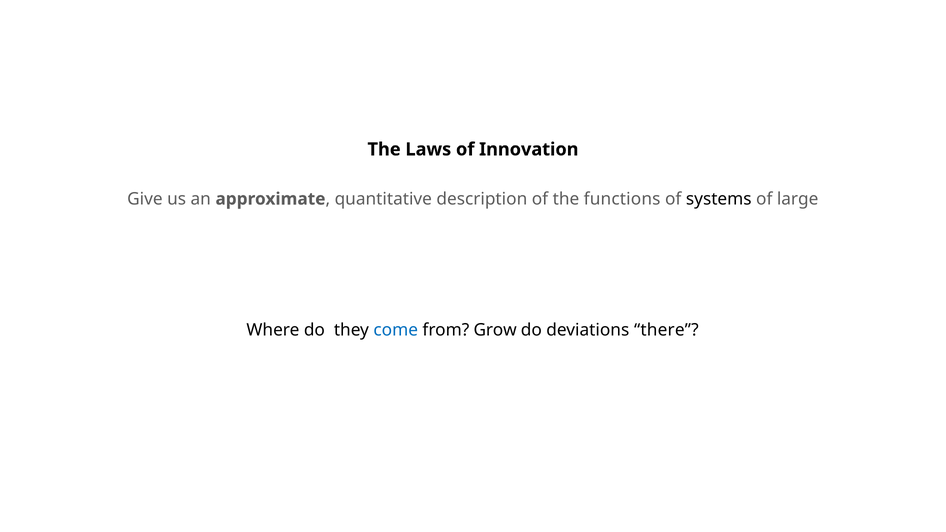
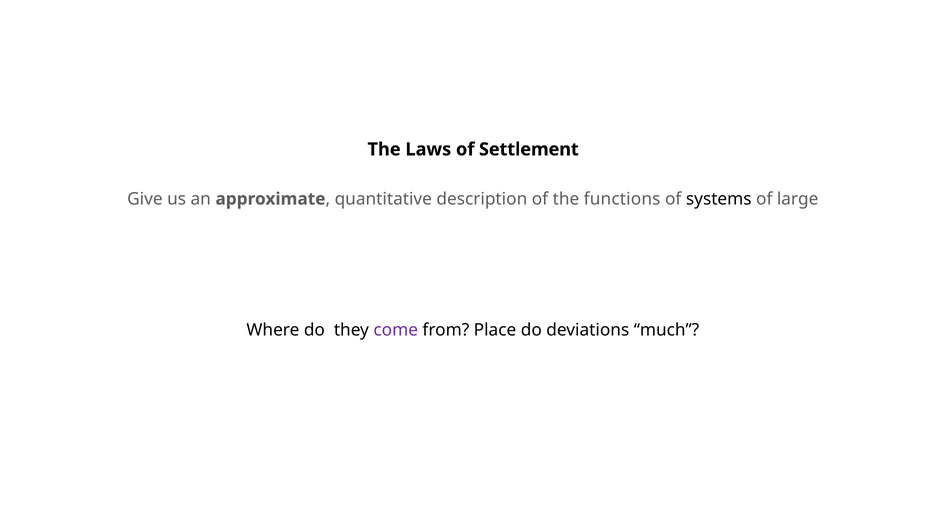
Innovation: Innovation -> Settlement
come colour: blue -> purple
Grow: Grow -> Place
there: there -> much
